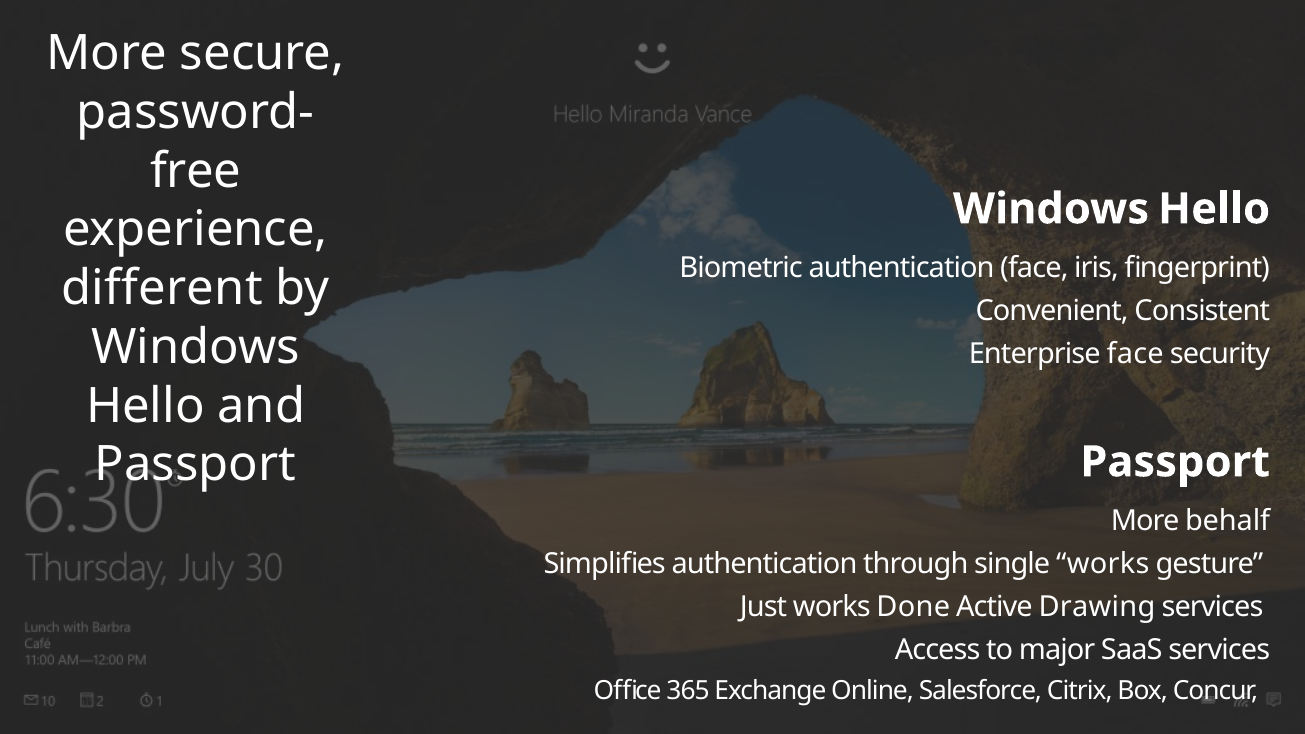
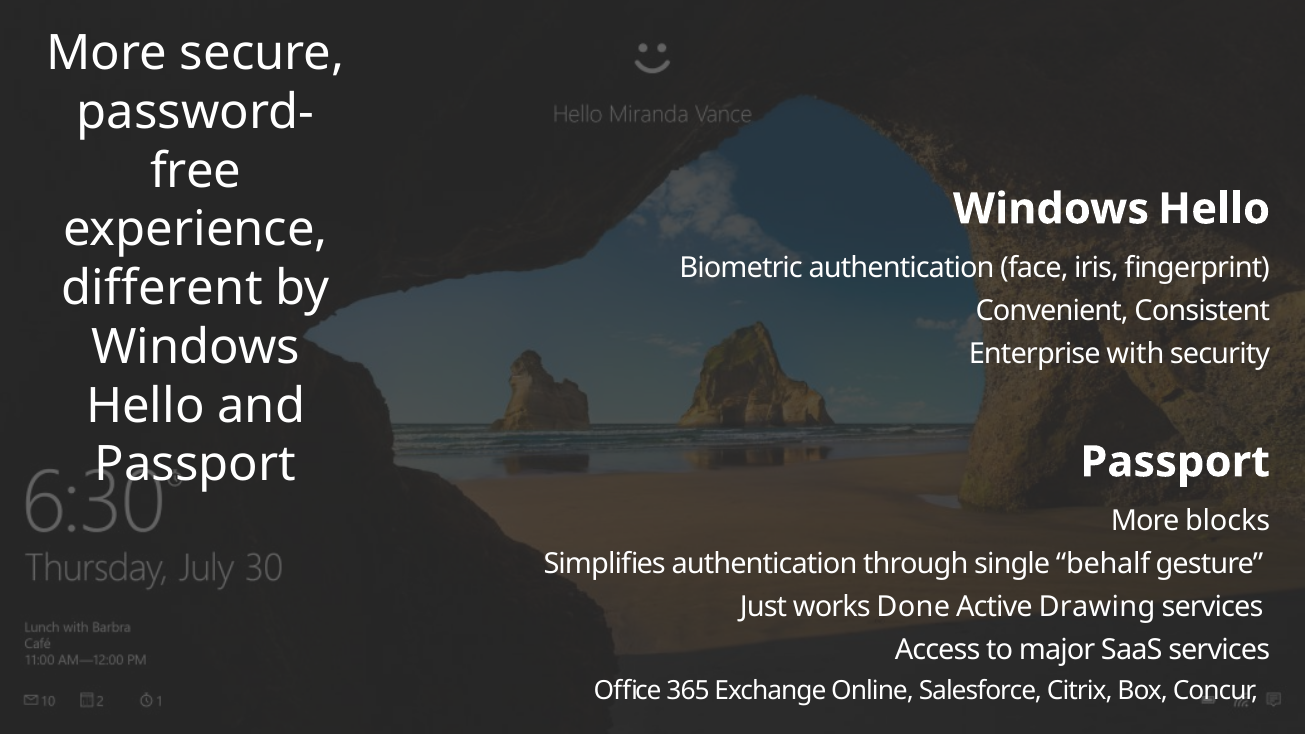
Enterprise face: face -> with
behalf: behalf -> blocks
single works: works -> behalf
